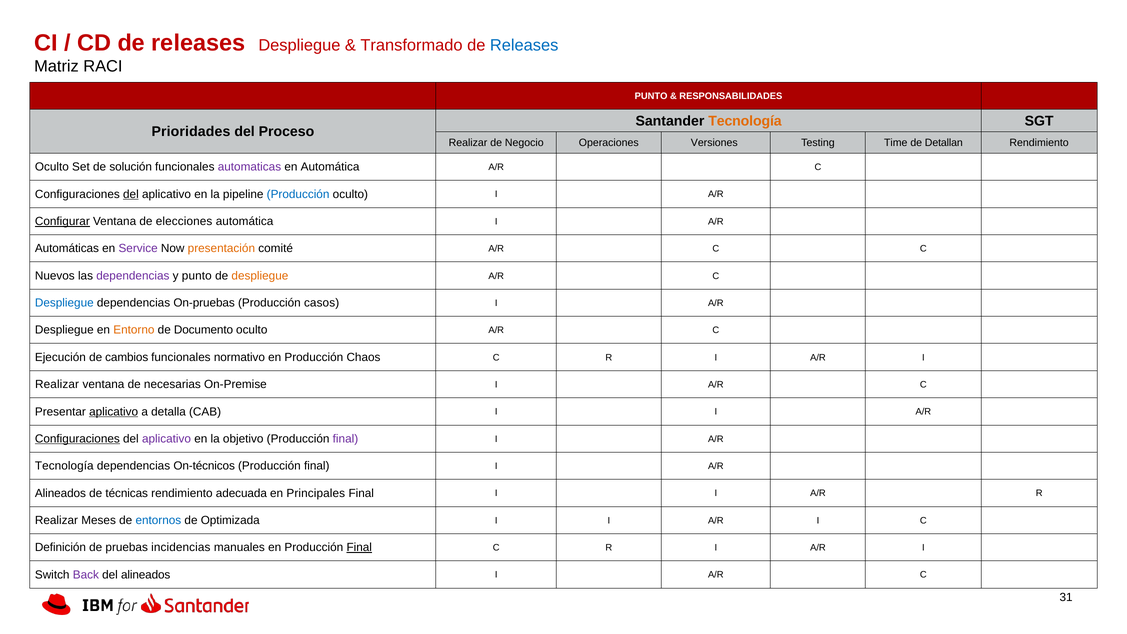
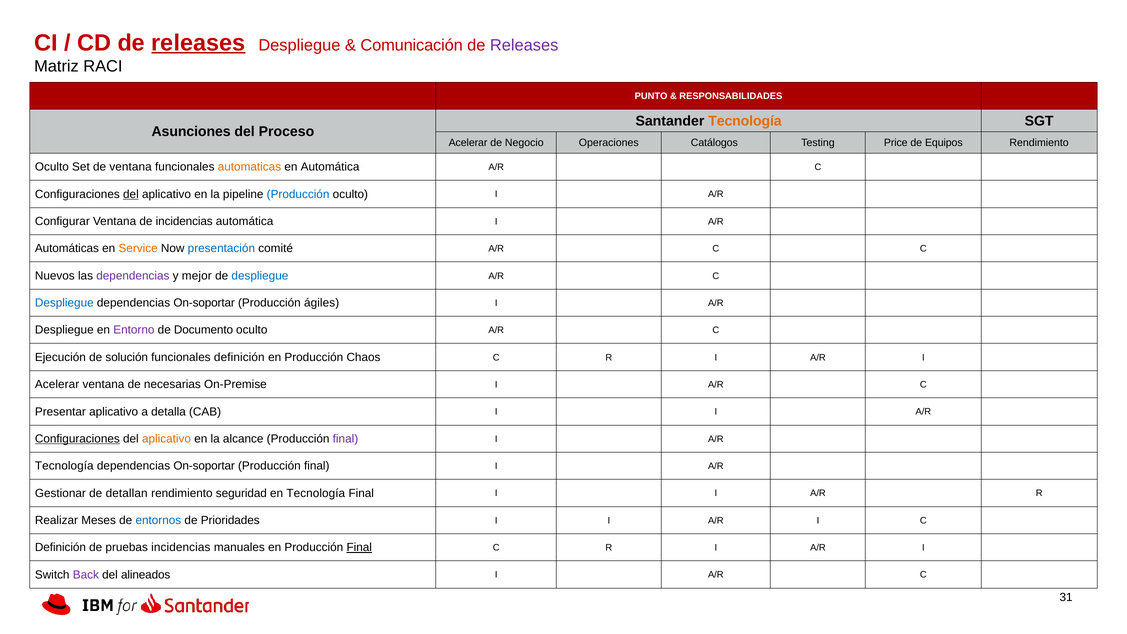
releases at (198, 43) underline: none -> present
Transformado: Transformado -> Comunicación
Releases at (524, 45) colour: blue -> purple
Prioridades: Prioridades -> Asunciones
Realizar at (468, 143): Realizar -> Acelerar
Versiones: Versiones -> Catálogos
Time: Time -> Price
Detallan: Detallan -> Equipos
de solución: solución -> ventana
automaticas colour: purple -> orange
Configurar underline: present -> none
de elecciones: elecciones -> incidencias
Service colour: purple -> orange
presentación colour: orange -> blue
y punto: punto -> mejor
despliegue at (260, 276) colour: orange -> blue
On-pruebas at (204, 303): On-pruebas -> On-soportar
casos: casos -> ágiles
Entorno colour: orange -> purple
cambios: cambios -> solución
funcionales normativo: normativo -> definición
Realizar at (57, 384): Realizar -> Acelerar
aplicativo at (114, 412) underline: present -> none
aplicativo at (166, 439) colour: purple -> orange
objetivo: objetivo -> alcance
On-técnicos at (204, 466): On-técnicos -> On-soportar
Alineados at (60, 493): Alineados -> Gestionar
técnicas: técnicas -> detallan
adecuada: adecuada -> seguridad
en Principales: Principales -> Tecnología
Optimizada: Optimizada -> Prioridades
